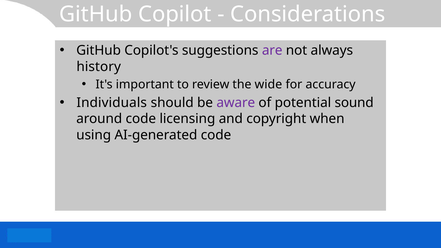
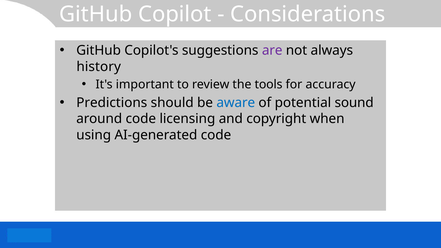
wide: wide -> tools
Individuals: Individuals -> Predictions
aware colour: purple -> blue
